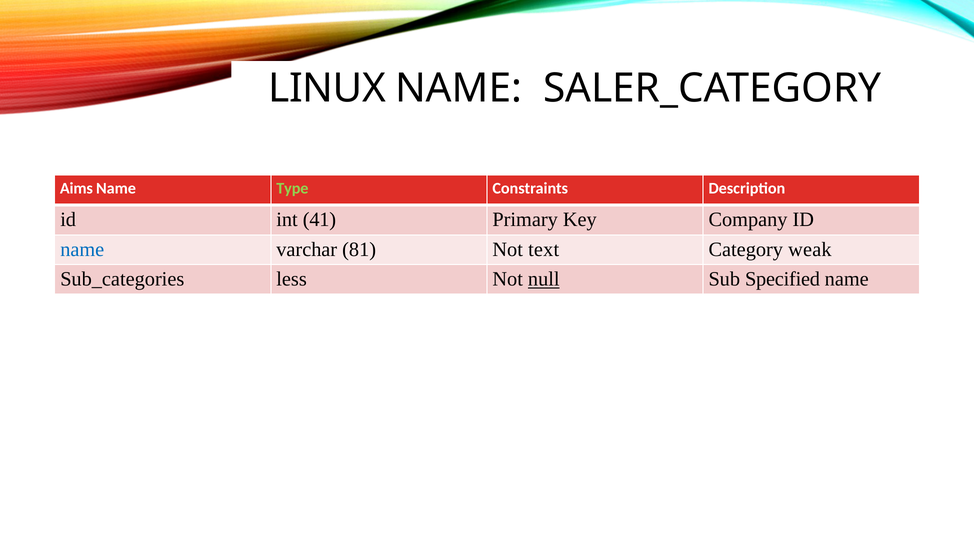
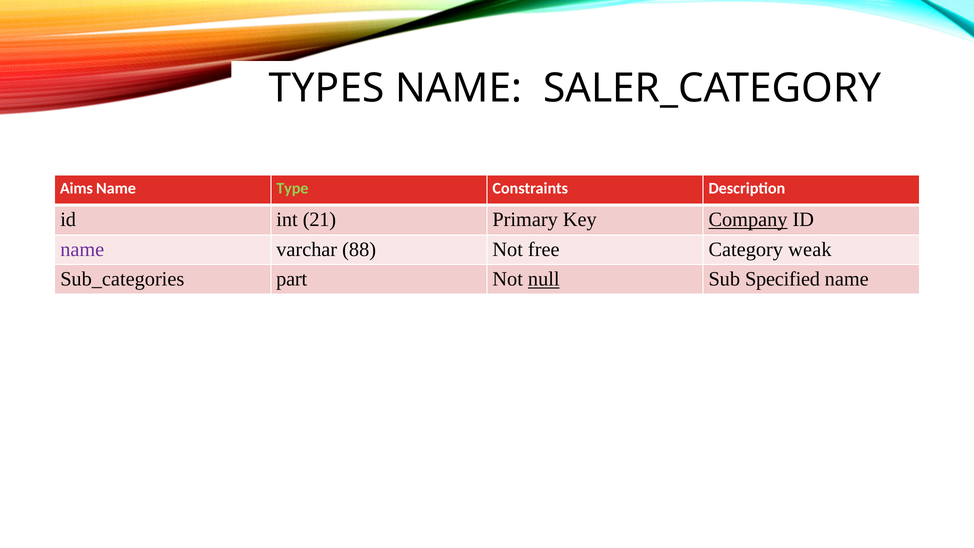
LINUX: LINUX -> TYPES
41: 41 -> 21
Company underline: none -> present
name at (82, 250) colour: blue -> purple
81: 81 -> 88
text: text -> free
less: less -> part
